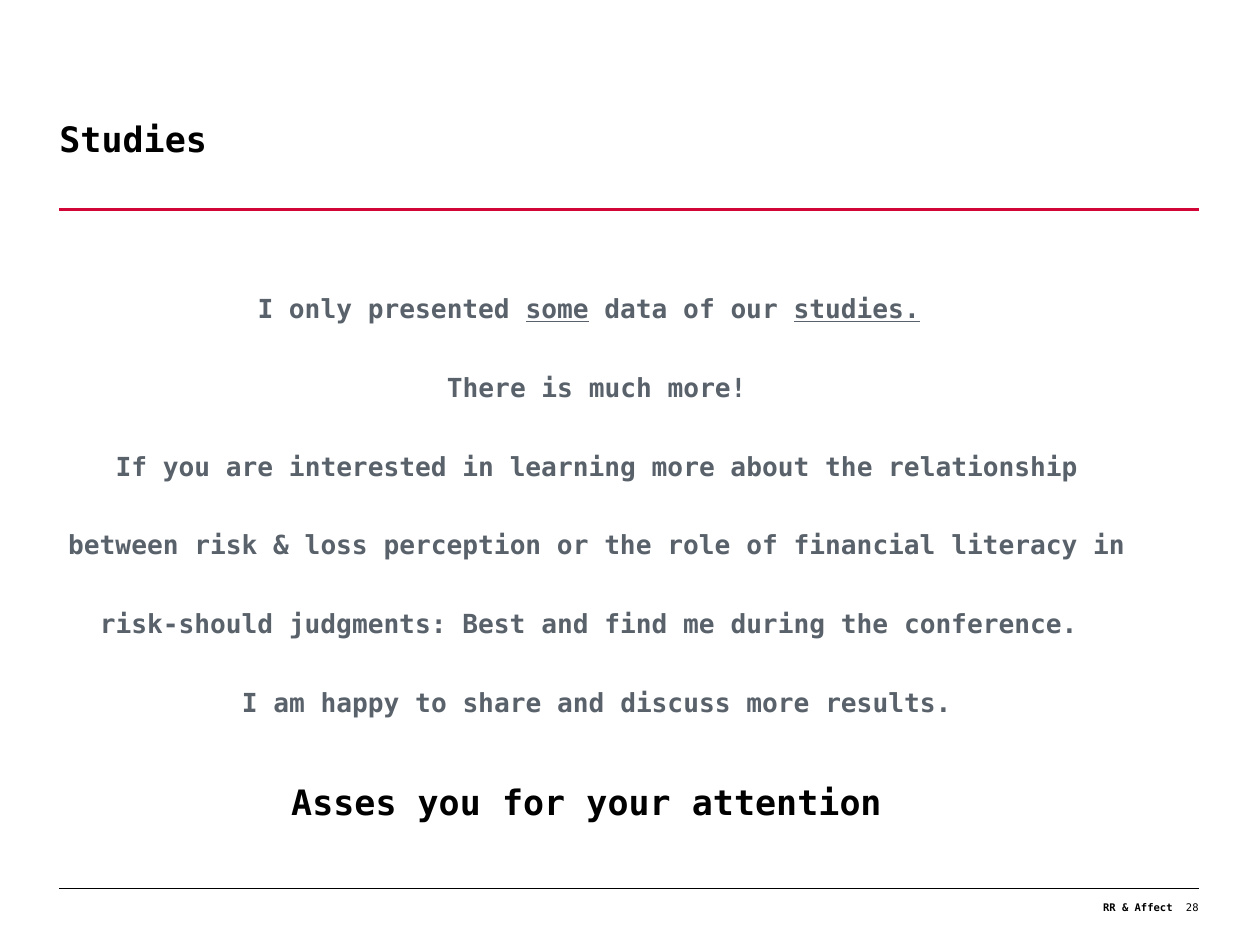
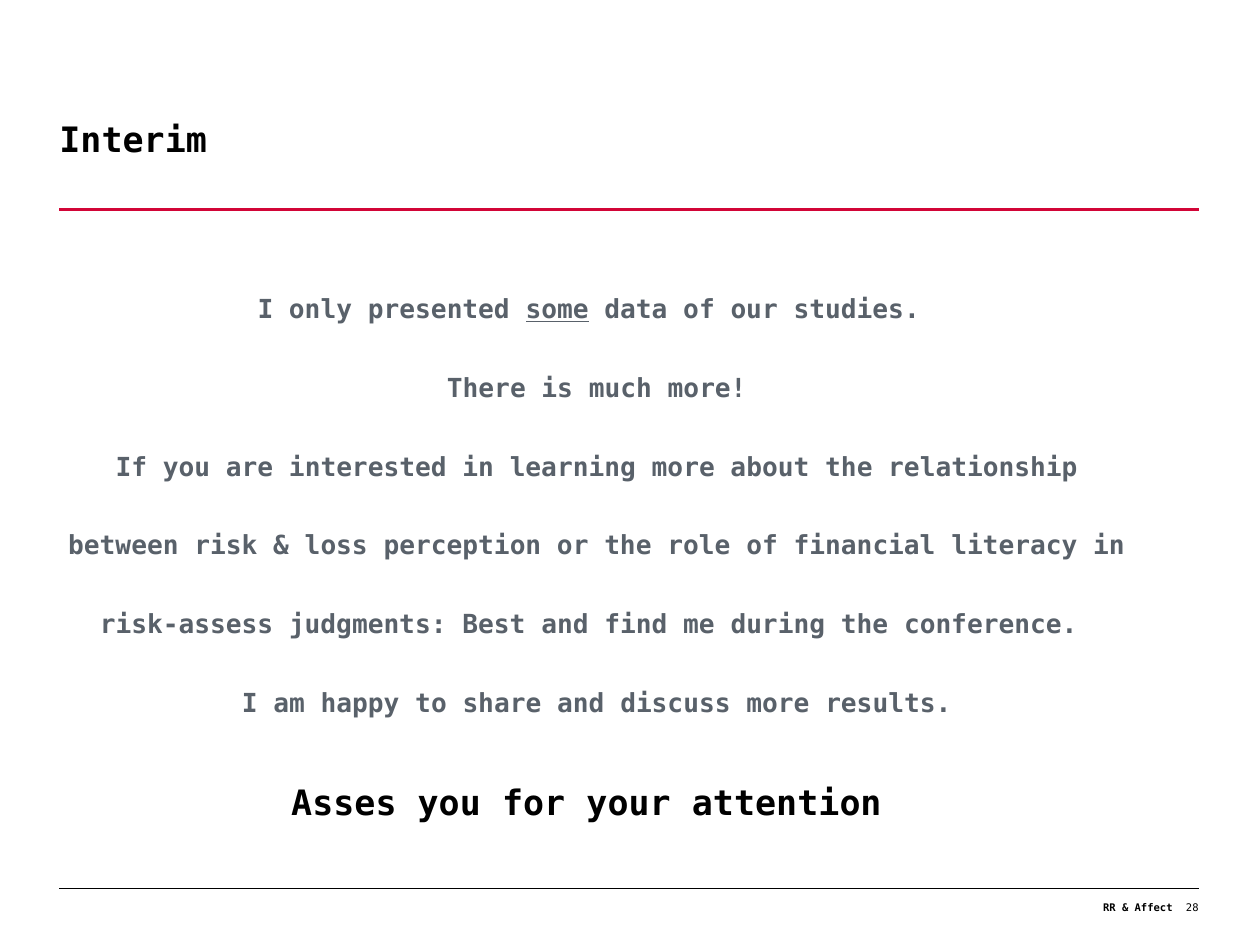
Studies at (133, 141): Studies -> Interim
studies at (857, 310) underline: present -> none
risk-should: risk-should -> risk-assess
